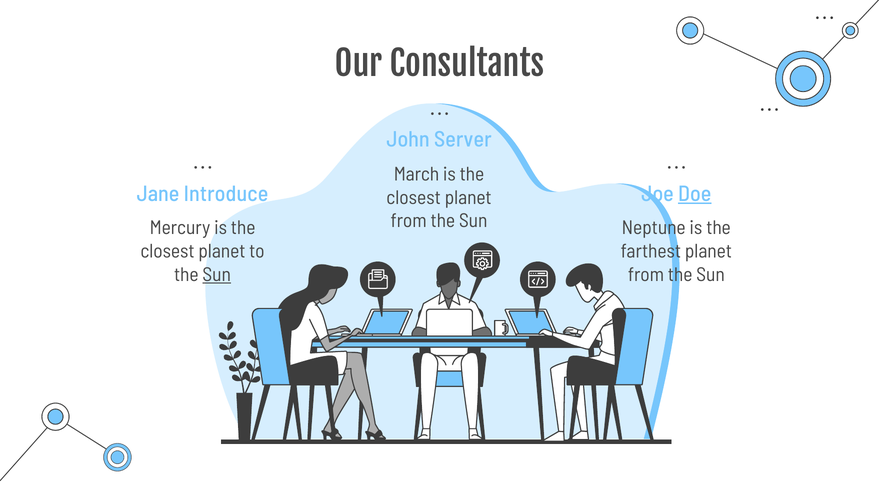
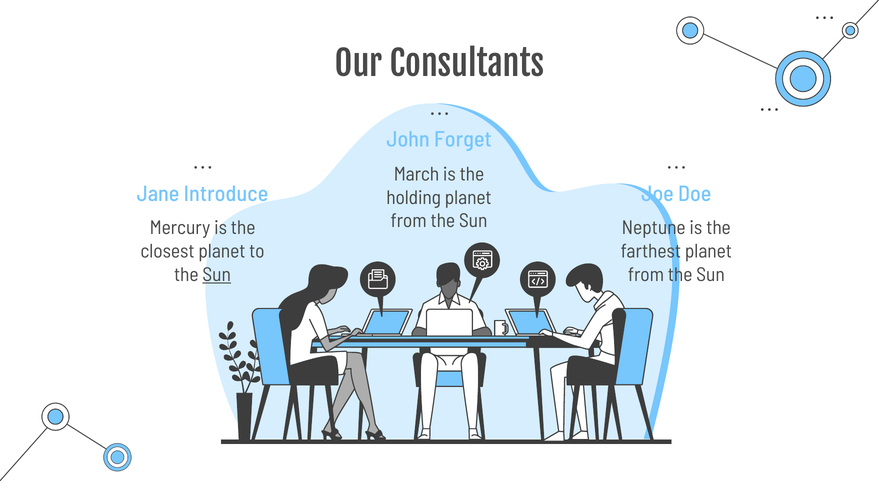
Server: Server -> Forget
Doe underline: present -> none
closest at (414, 197): closest -> holding
